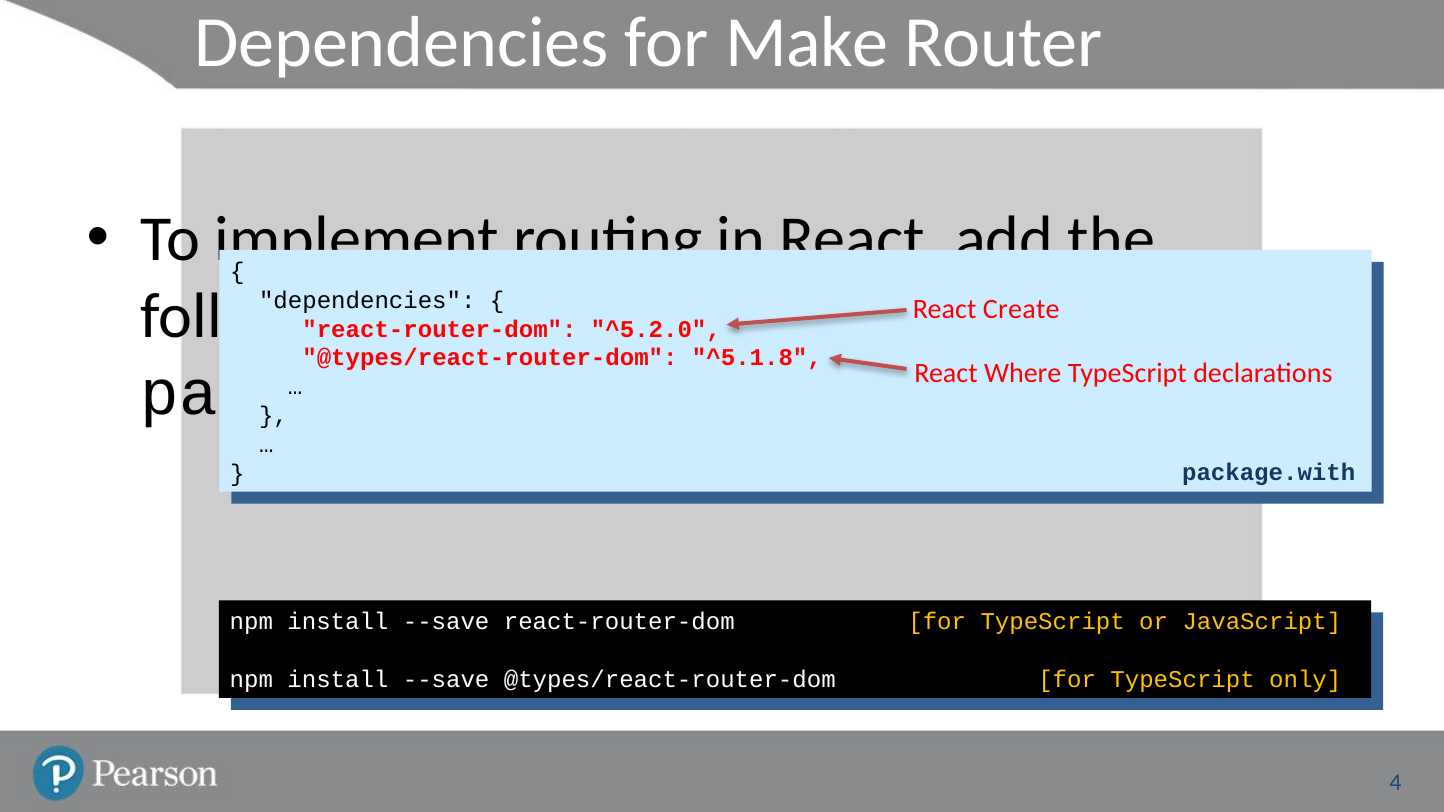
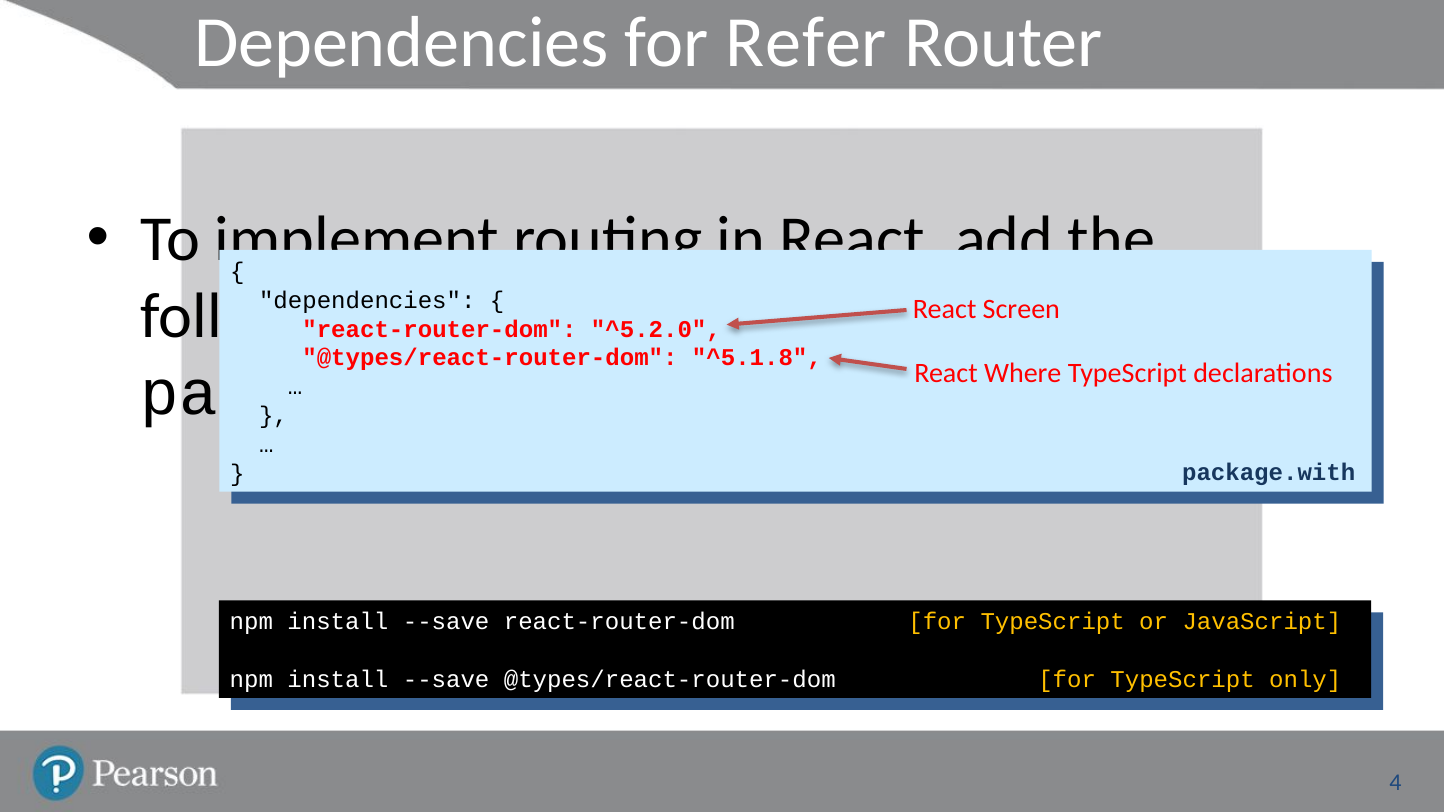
for Make: Make -> Refer
Create: Create -> Screen
